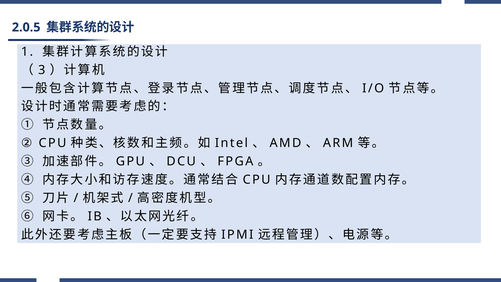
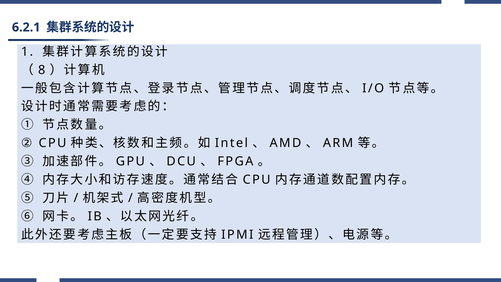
2.0.5: 2.0.5 -> 6.2.1
3: 3 -> 8
